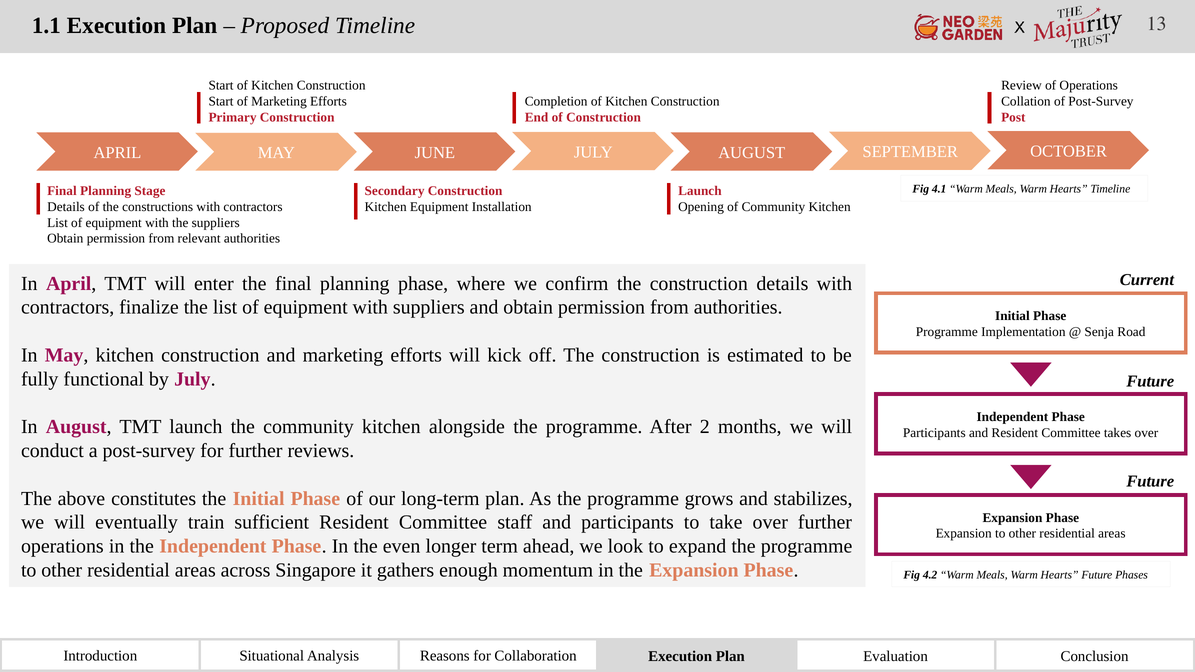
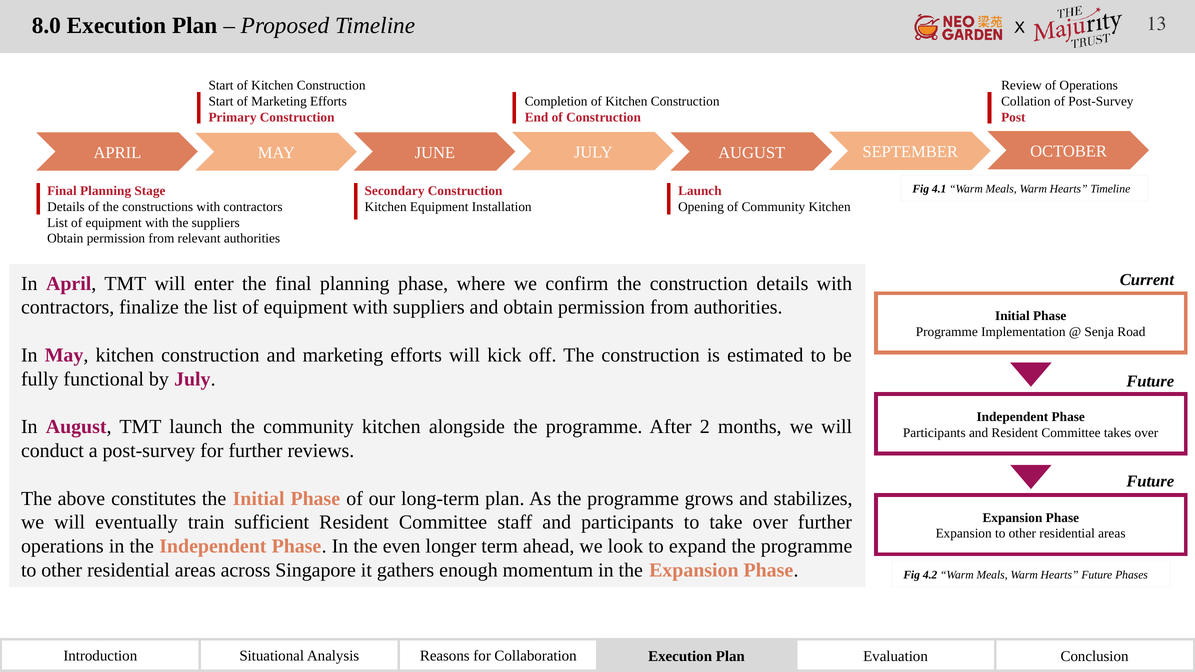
1.1: 1.1 -> 8.0
